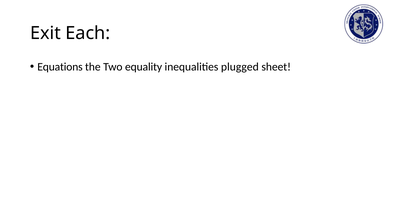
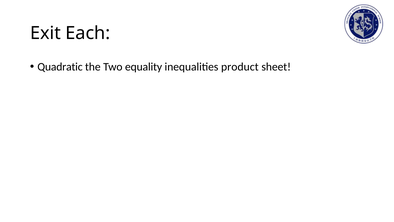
Equations: Equations -> Quadratic
plugged: plugged -> product
